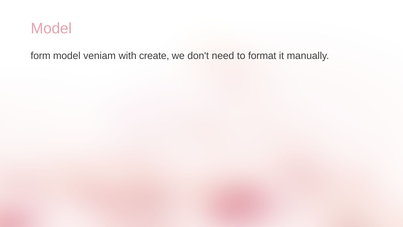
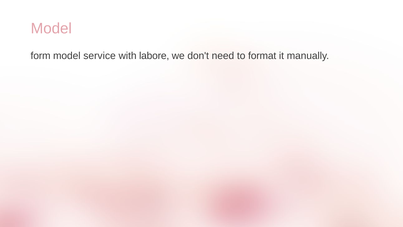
veniam: veniam -> service
create: create -> labore
